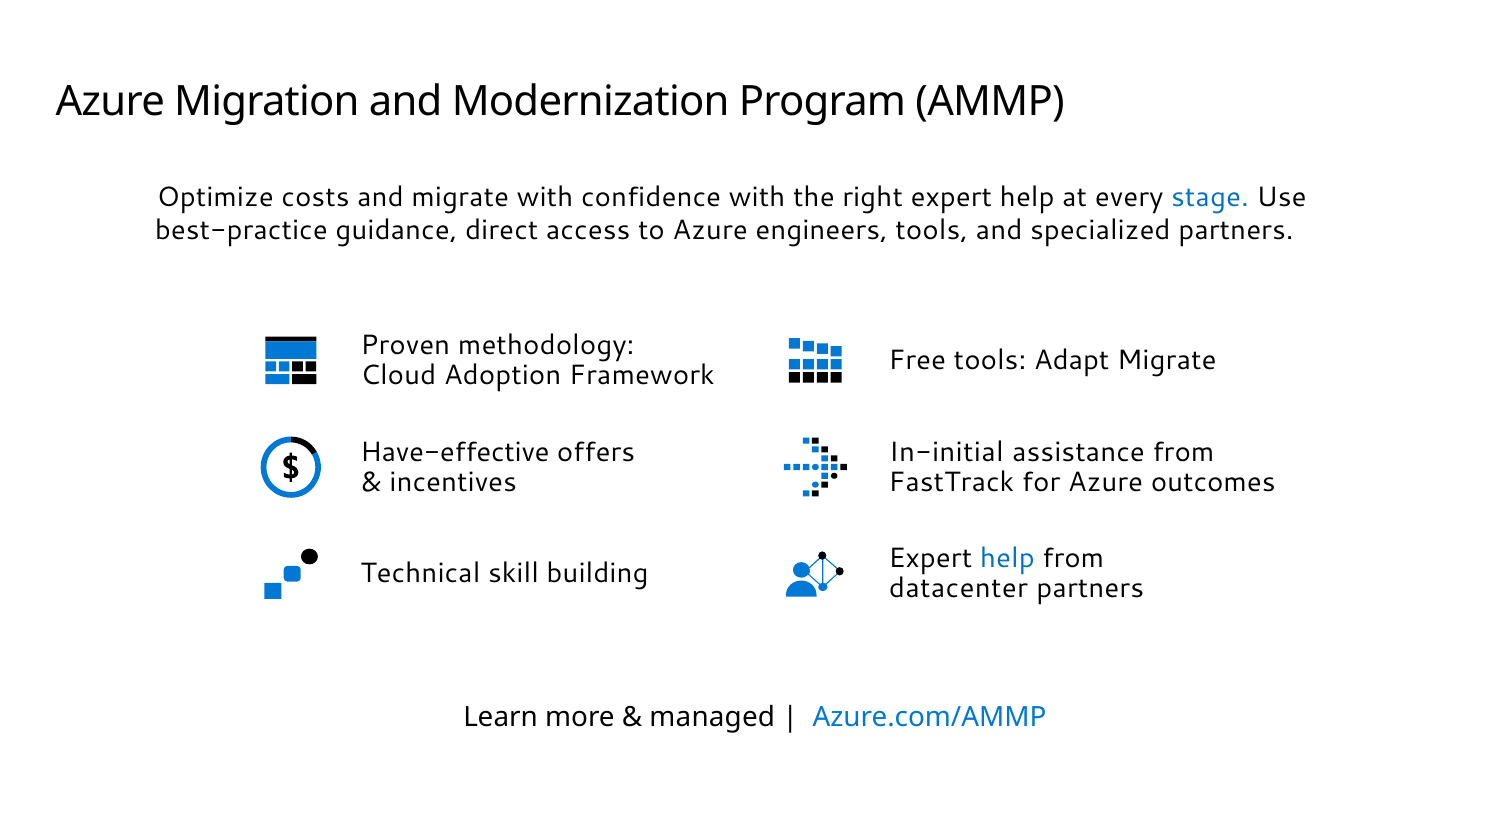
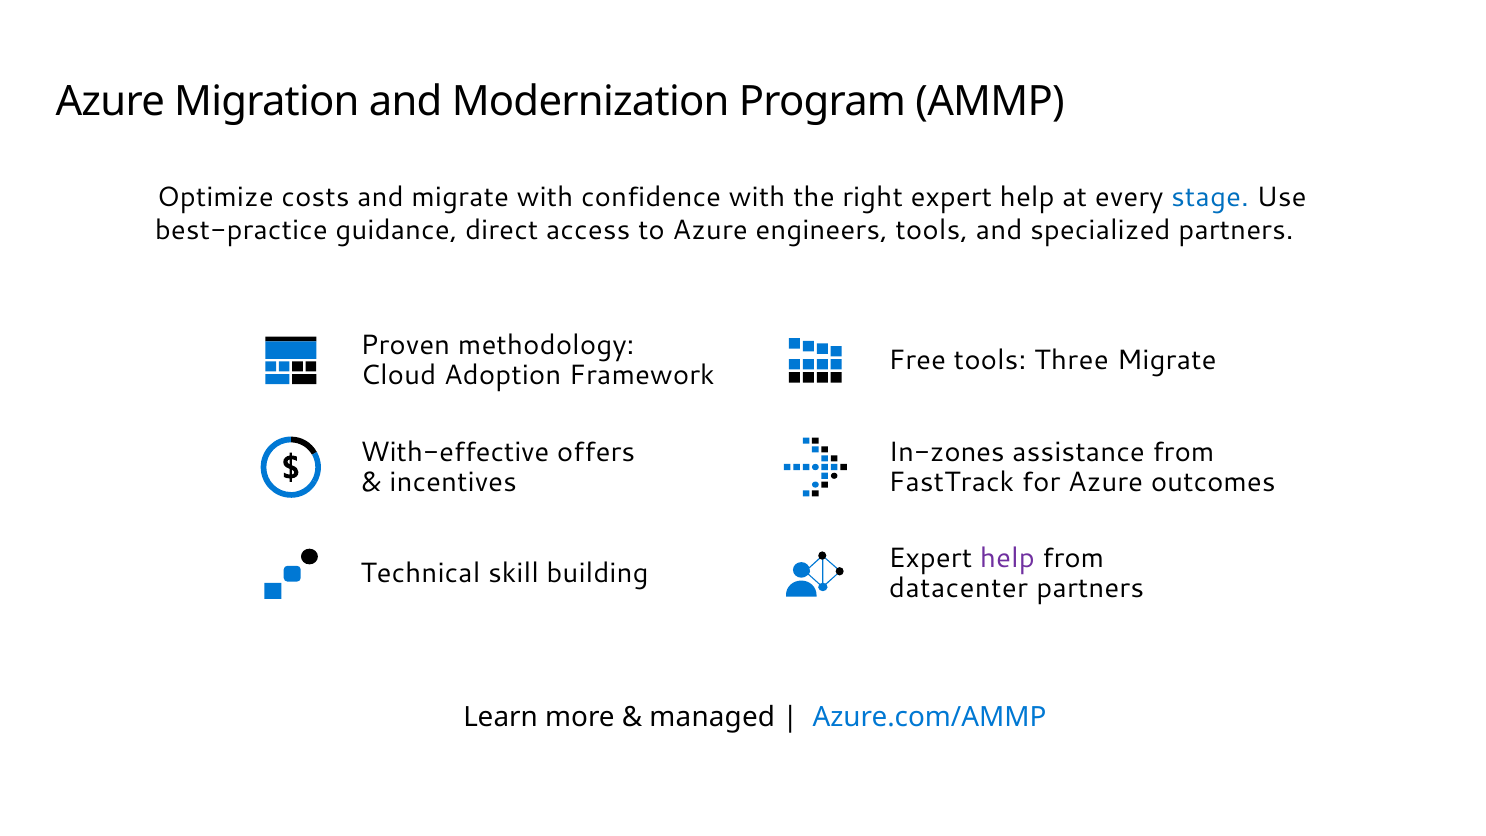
Adapt: Adapt -> Three
Have-effective: Have-effective -> With-effective
In-initial: In-initial -> In-zones
help at (1007, 558) colour: blue -> purple
